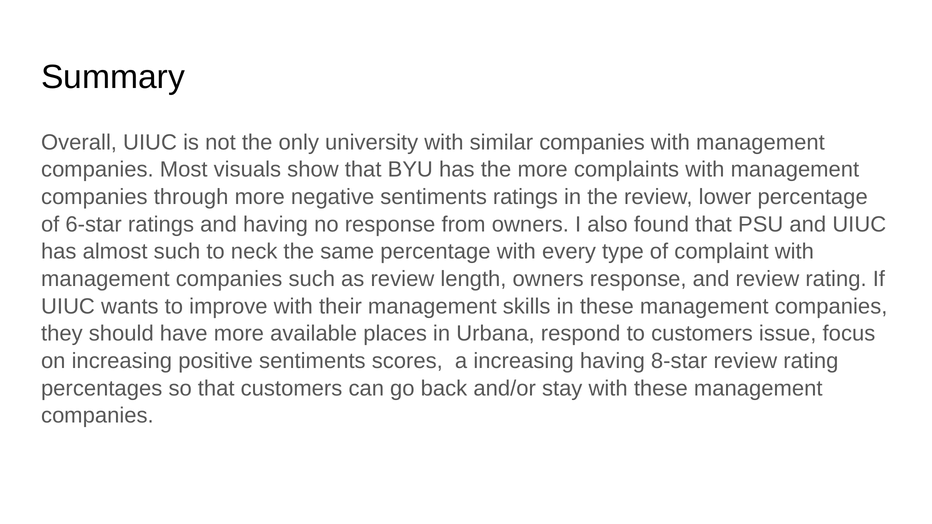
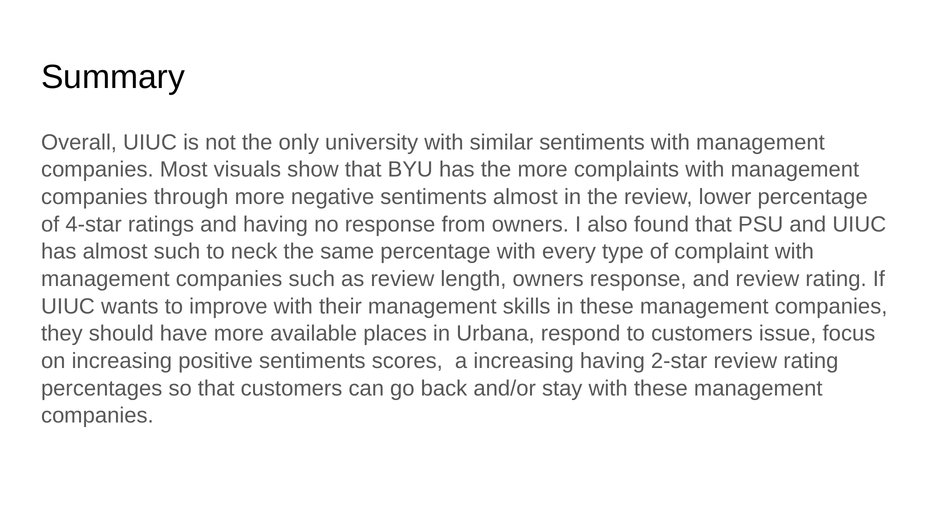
similar companies: companies -> sentiments
sentiments ratings: ratings -> almost
6-star: 6-star -> 4-star
8-star: 8-star -> 2-star
